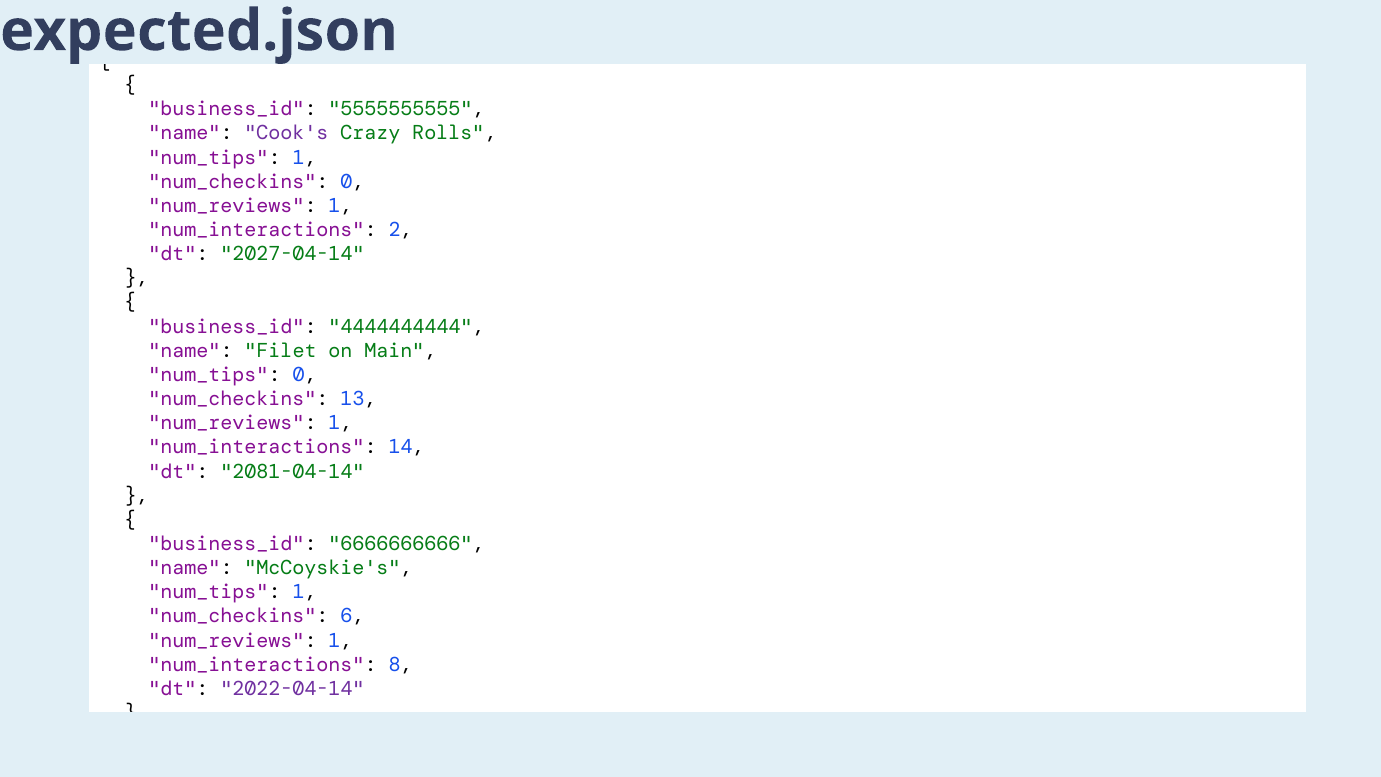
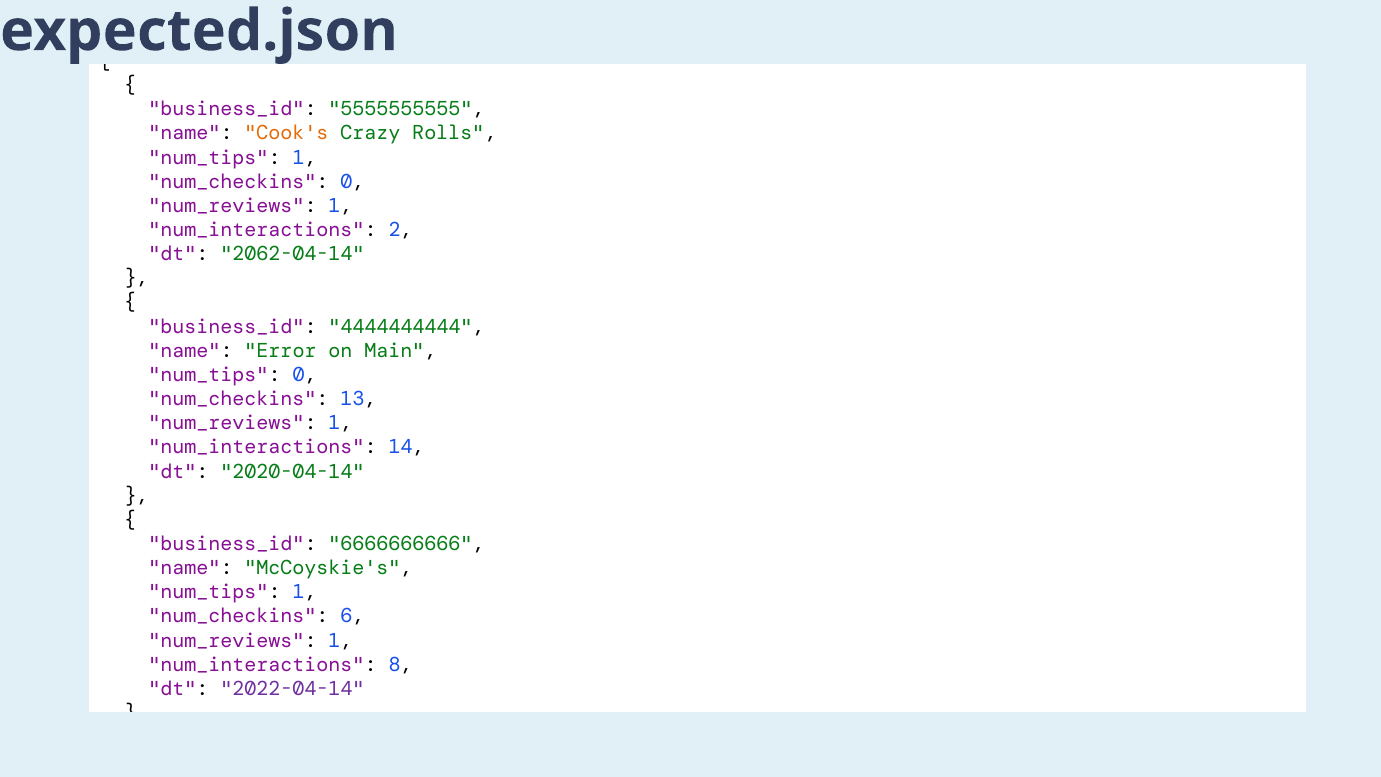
Cook's at (286, 133) colour: purple -> orange
2027-04-14: 2027-04-14 -> 2062-04-14
name Filet: Filet -> Error
2081-04-14: 2081-04-14 -> 2020-04-14
